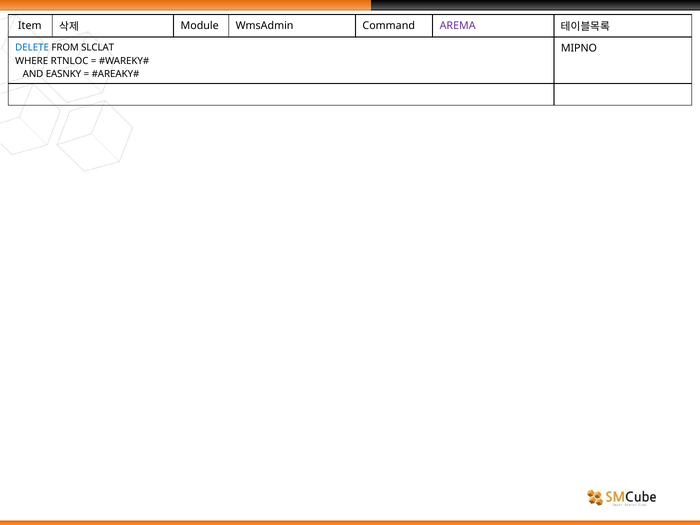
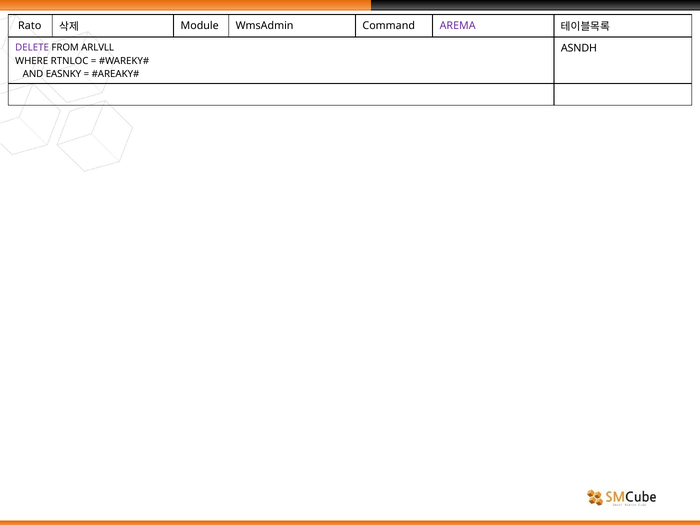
Item: Item -> Rato
DELETE colour: blue -> purple
SLCLAT: SLCLAT -> ARLVLL
MIPNO: MIPNO -> ASNDH
